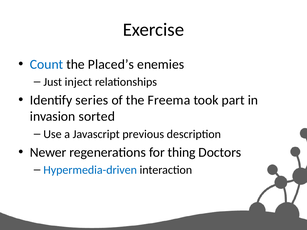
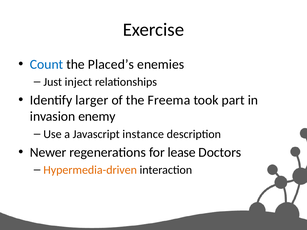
series: series -> larger
sorted: sorted -> enemy
previous: previous -> instance
thing: thing -> lease
Hypermedia-driven colour: blue -> orange
